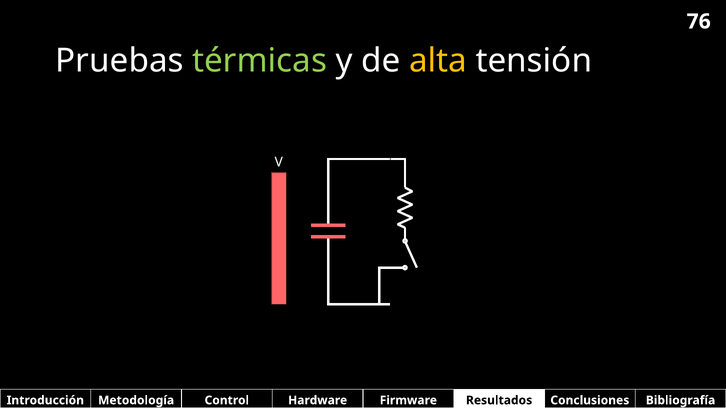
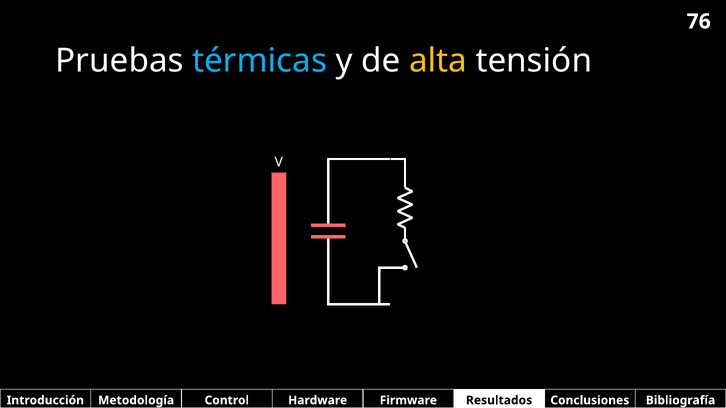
térmicas colour: light green -> light blue
